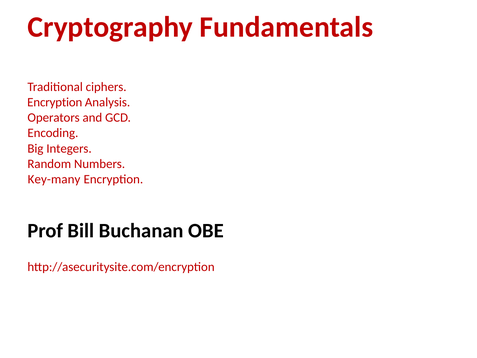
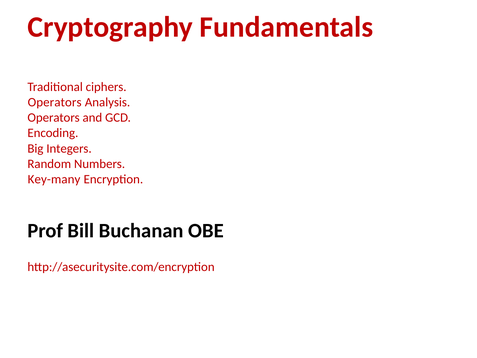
Encryption at (55, 102): Encryption -> Operators
